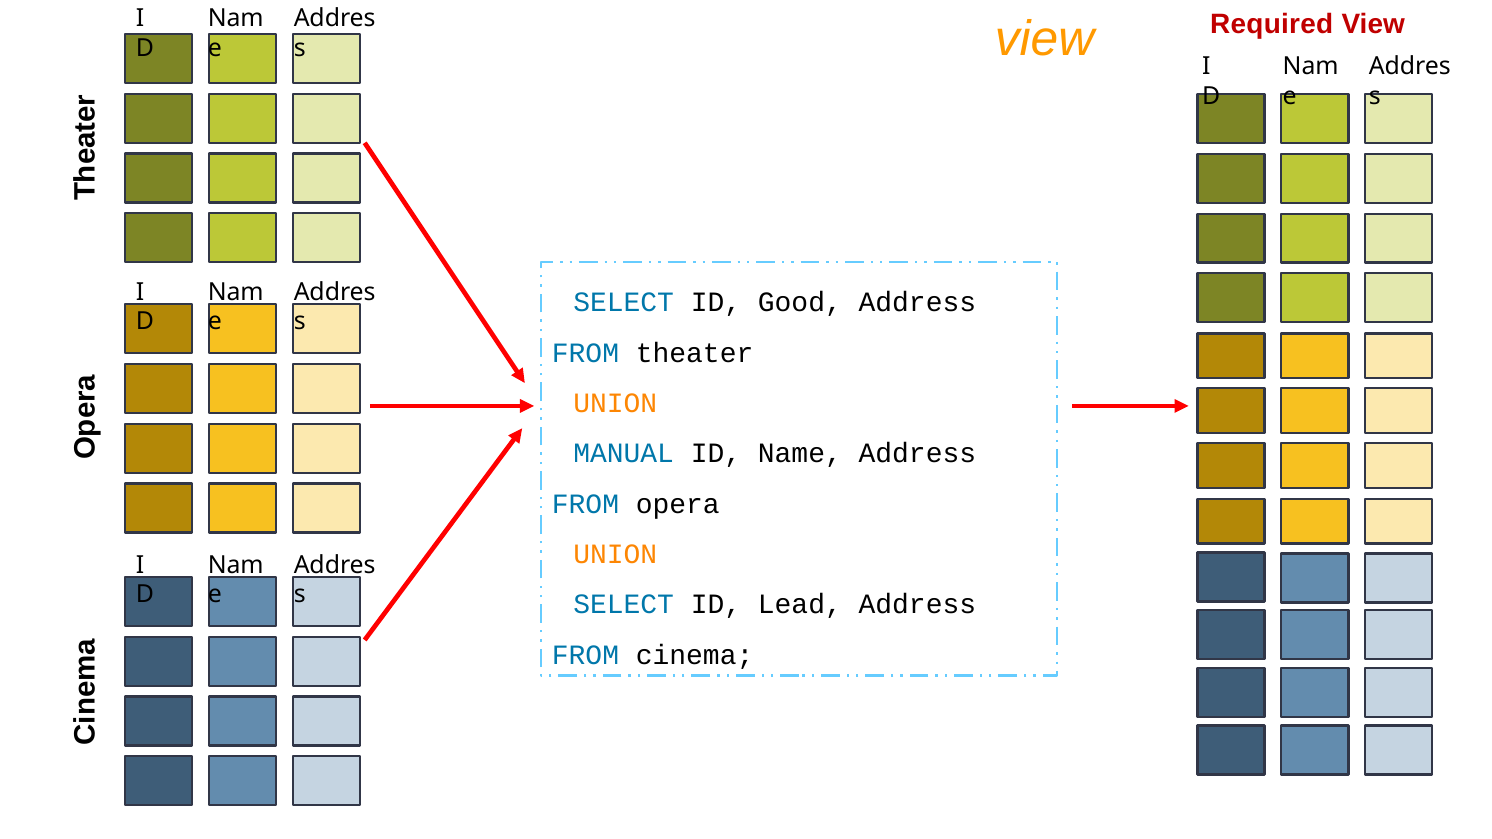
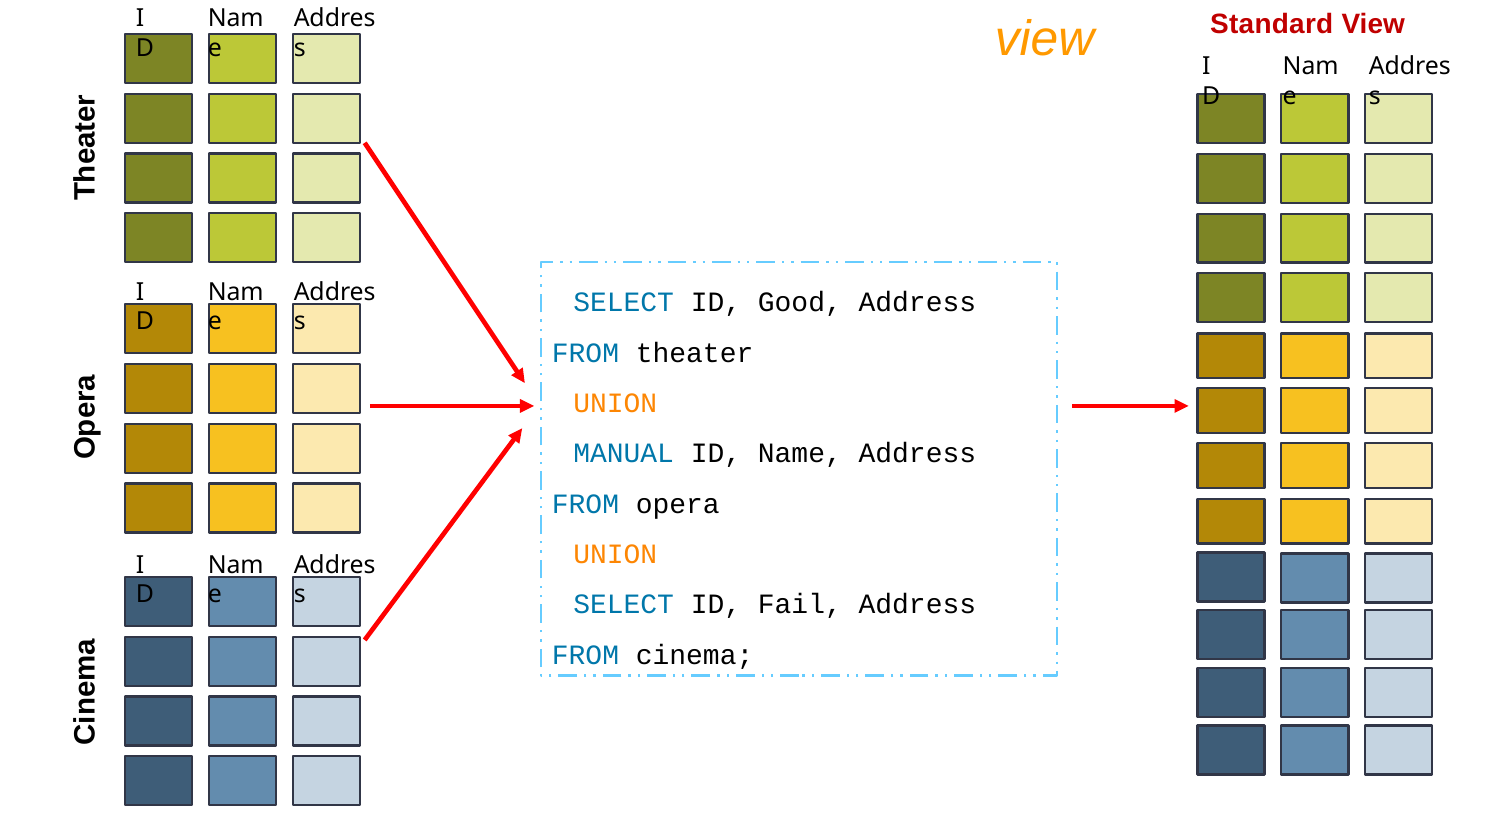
Required: Required -> Standard
Lead: Lead -> Fail
